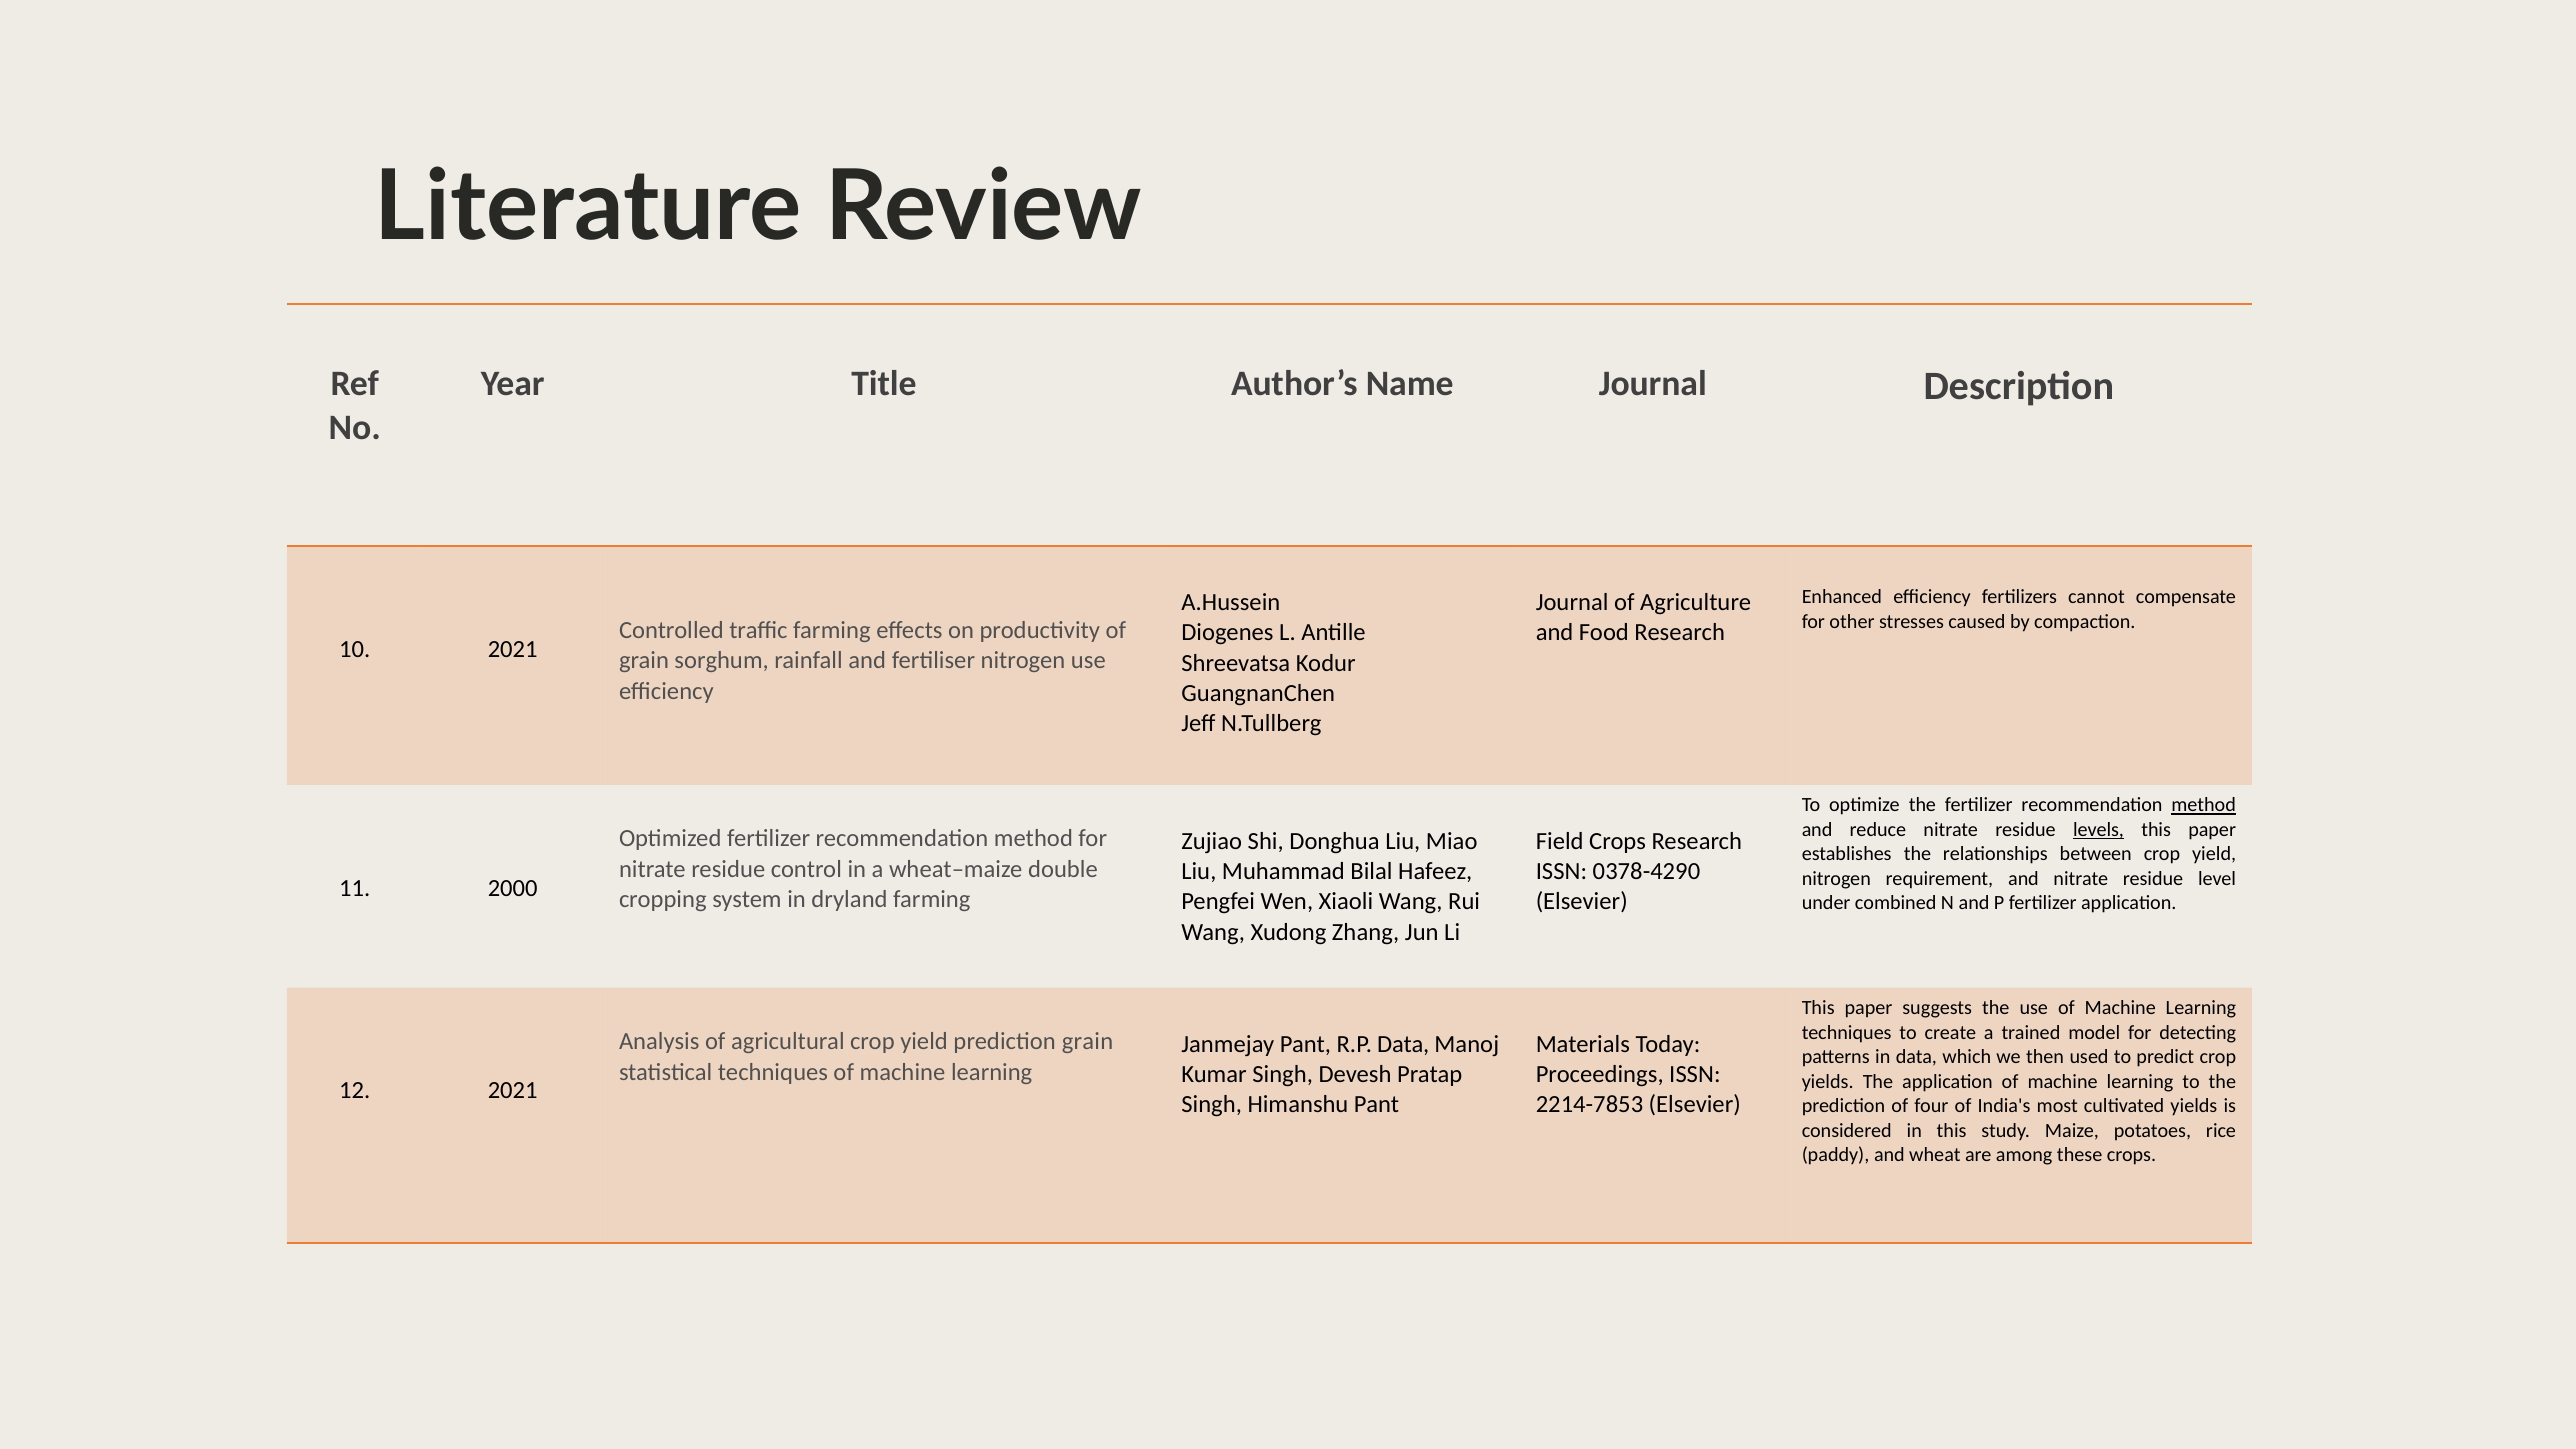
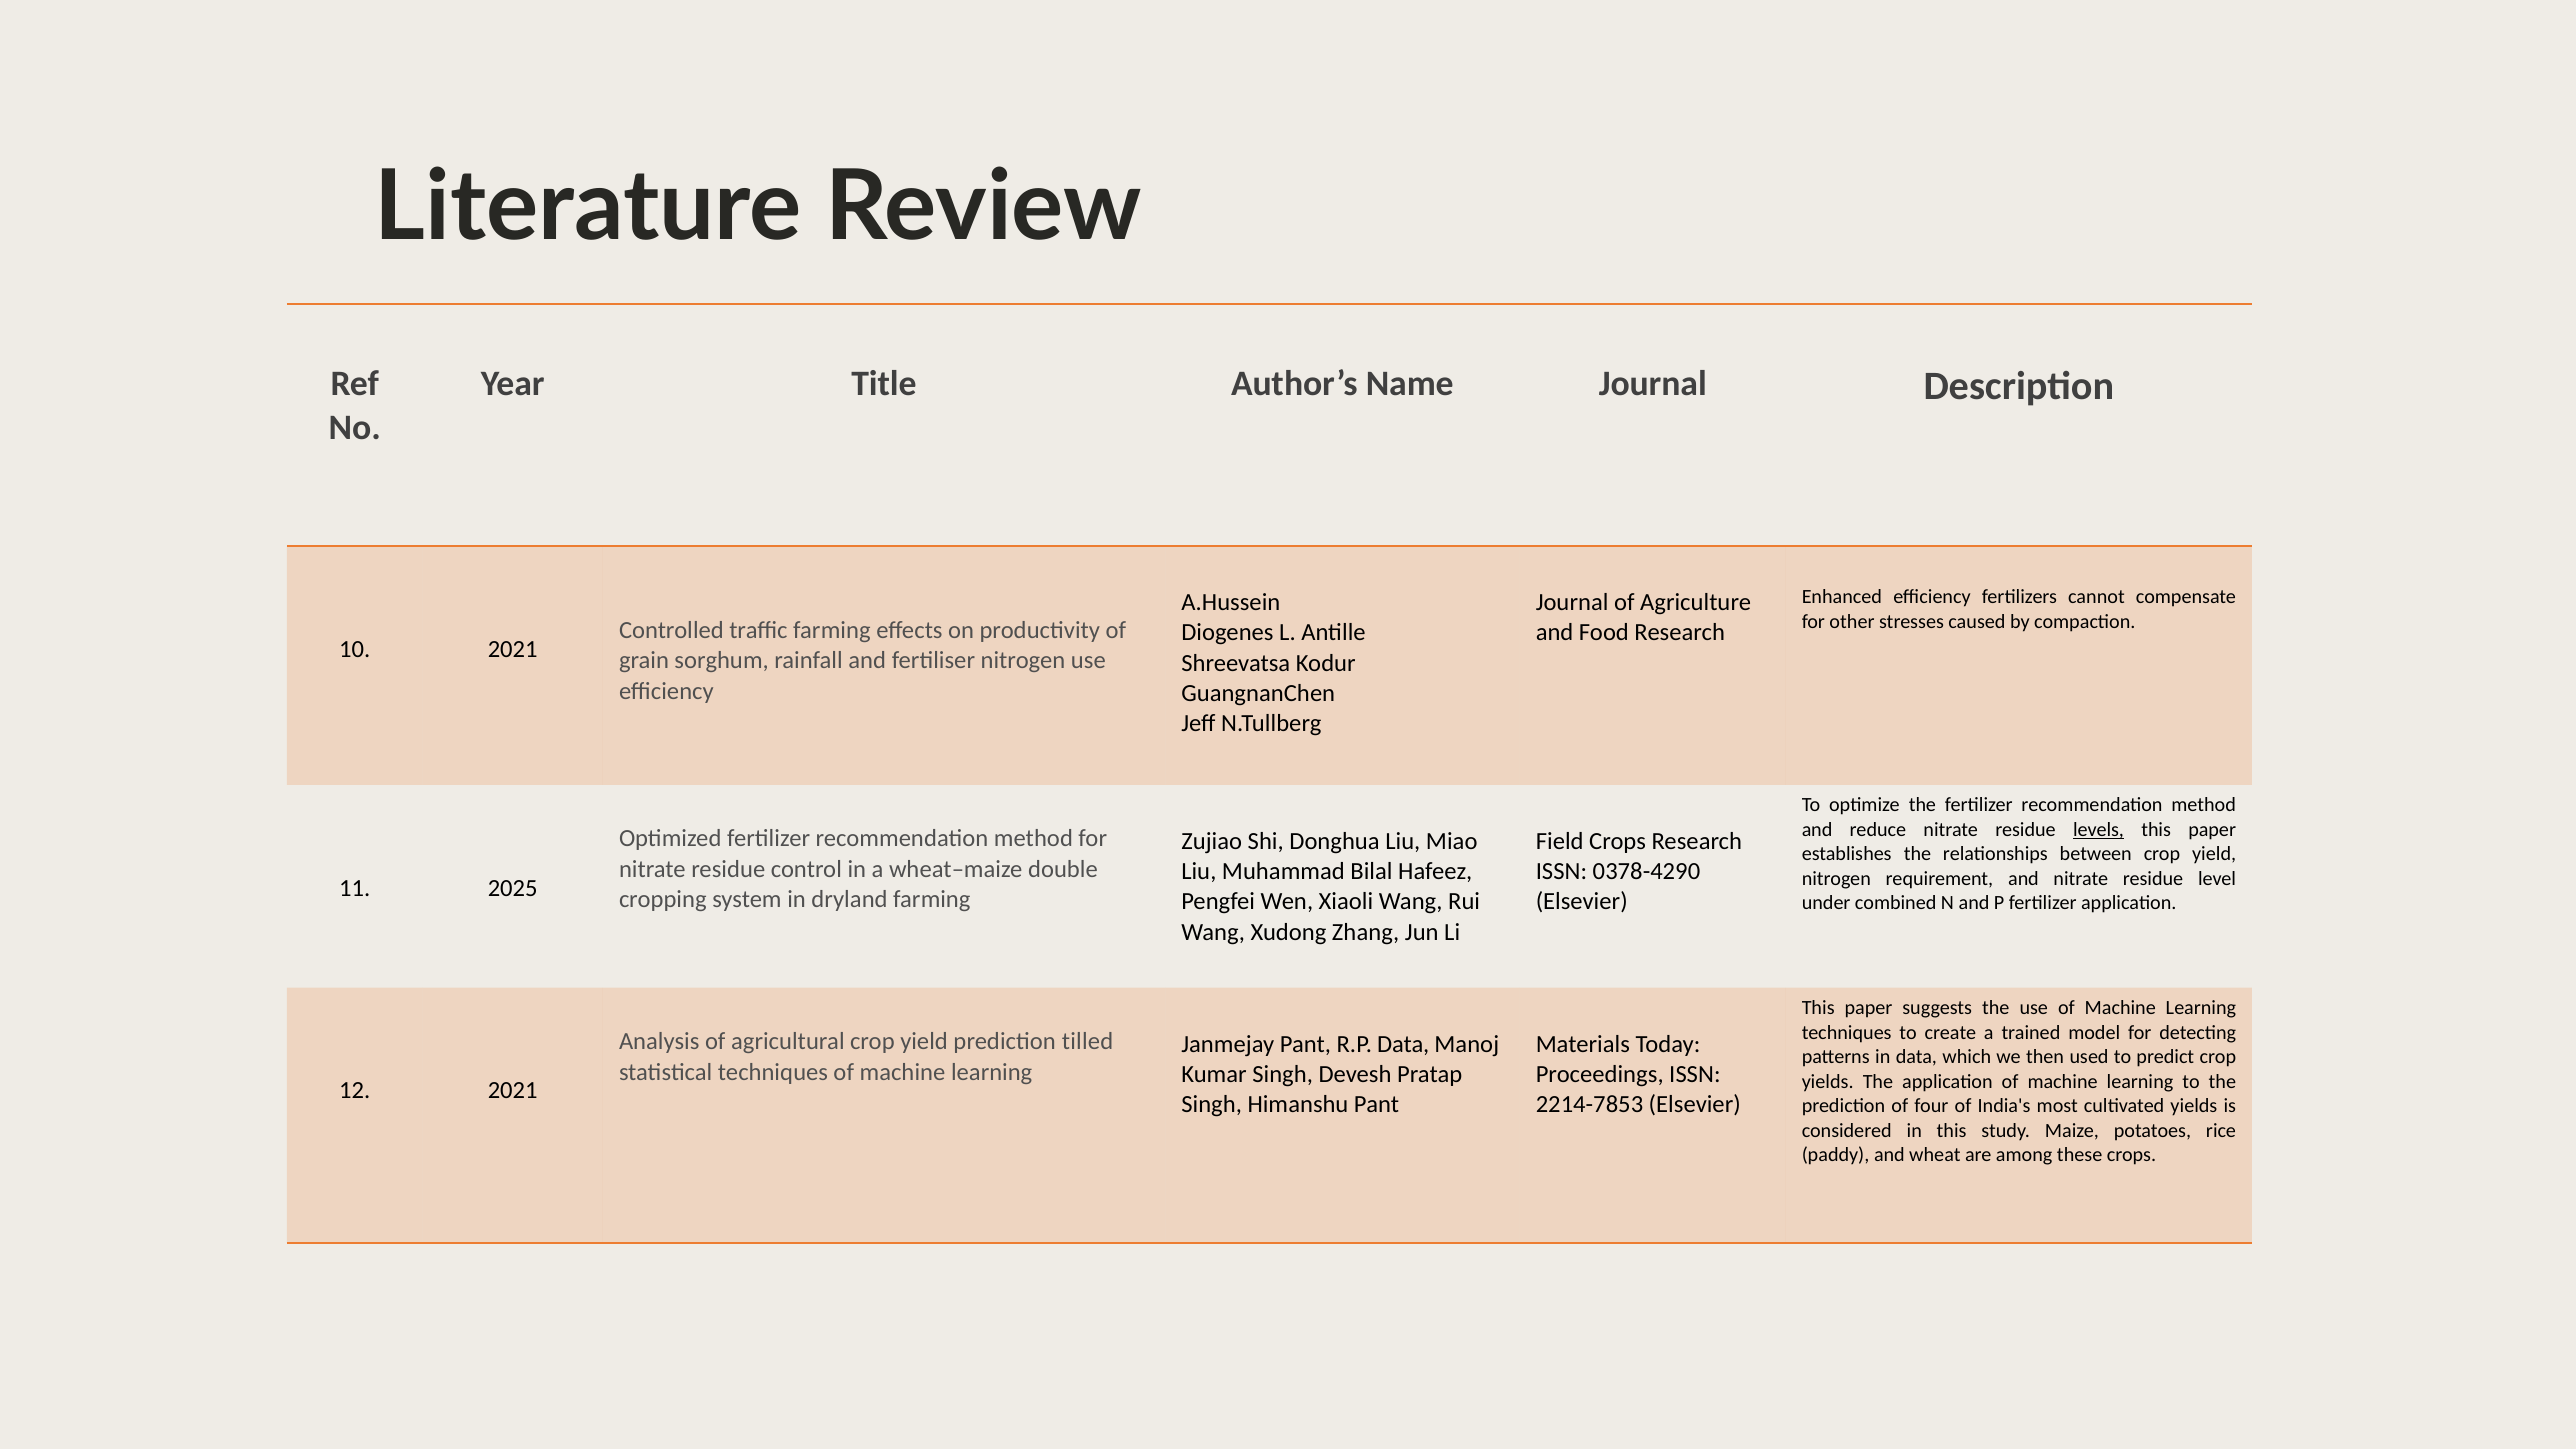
method at (2204, 805) underline: present -> none
2000: 2000 -> 2025
prediction grain: grain -> tilled
